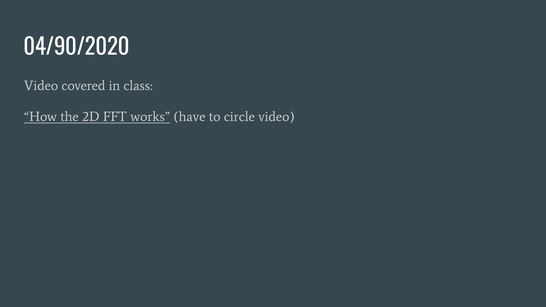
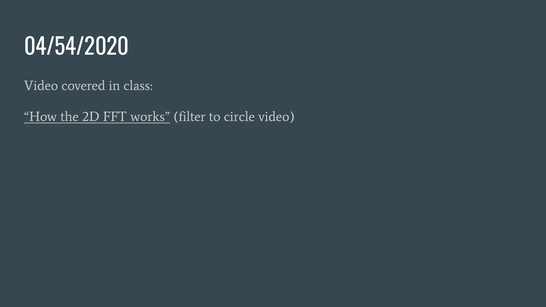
04/90/2020: 04/90/2020 -> 04/54/2020
have: have -> filter
